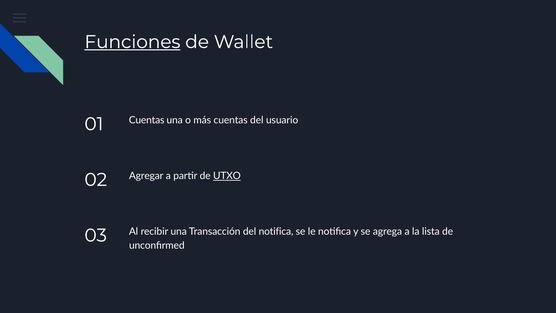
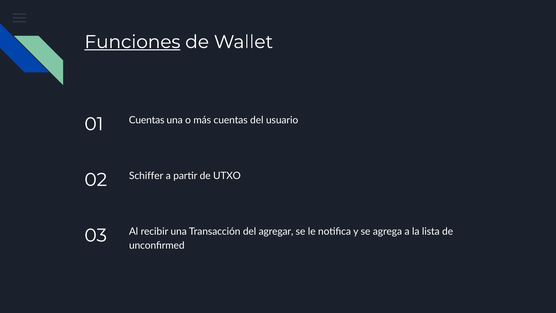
Agregar: Agregar -> Schiffer
UTXO underline: present -> none
del notifica: notifica -> agregar
